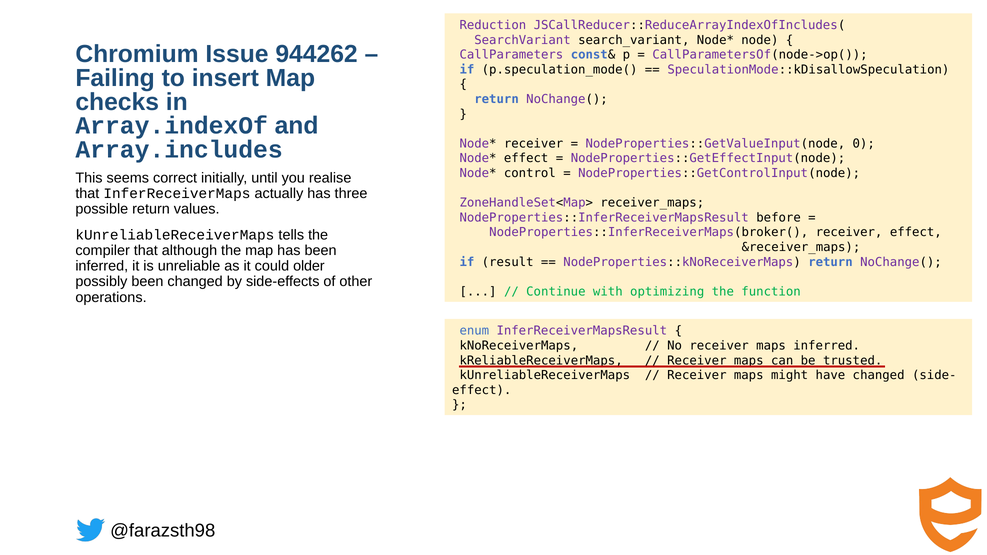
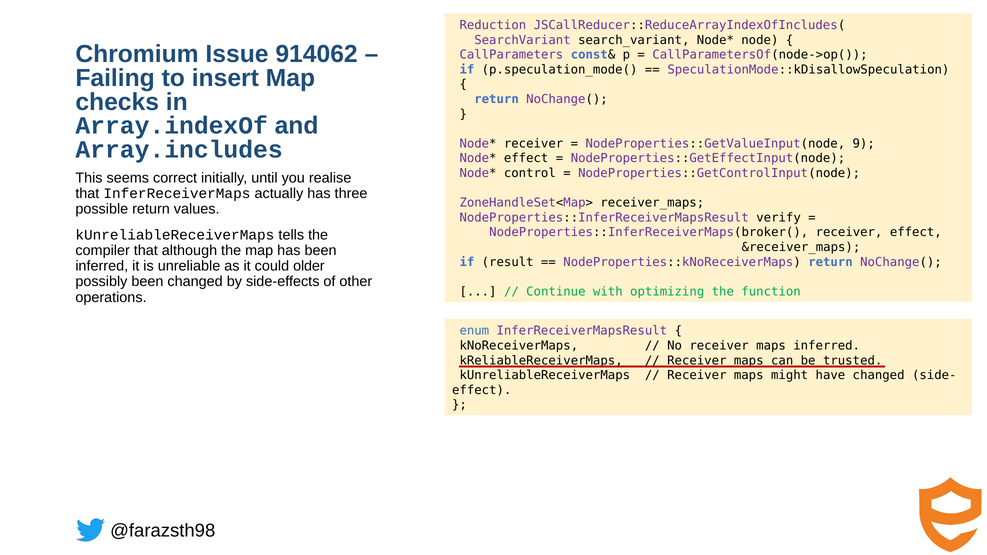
944262: 944262 -> 914062
0: 0 -> 9
before: before -> verify
